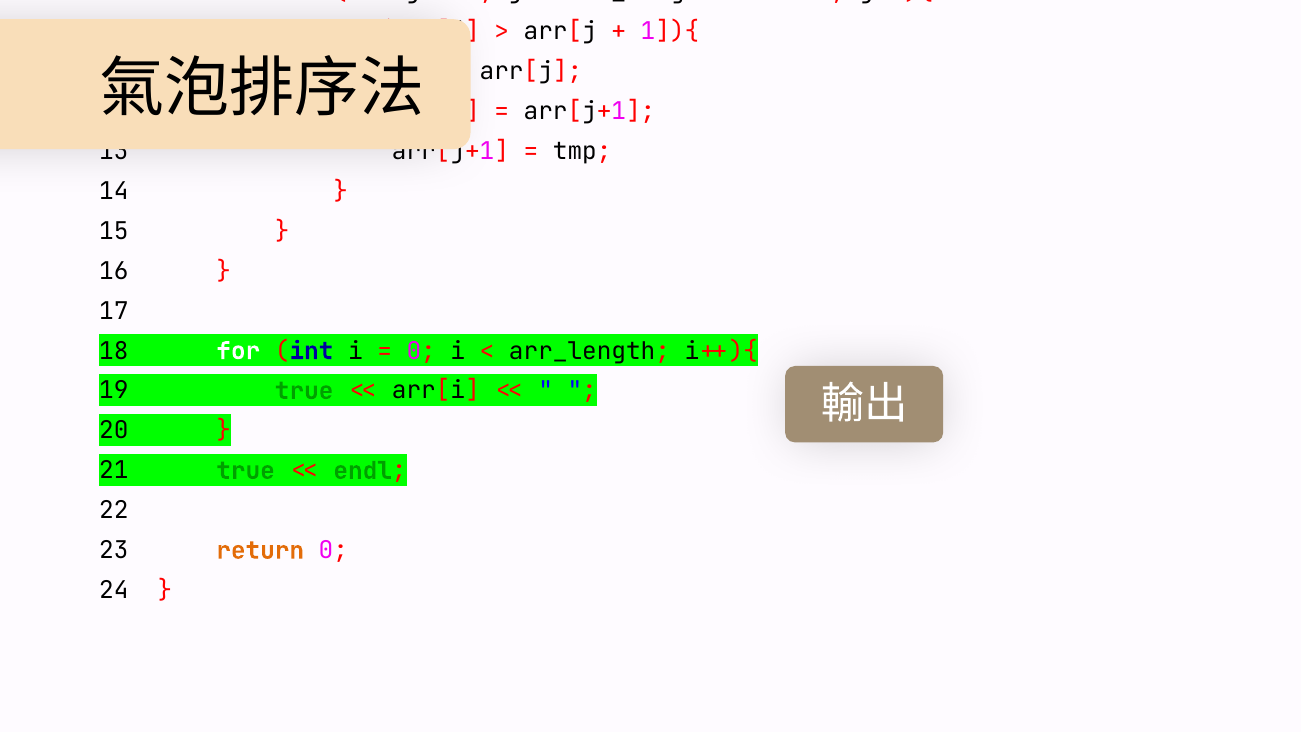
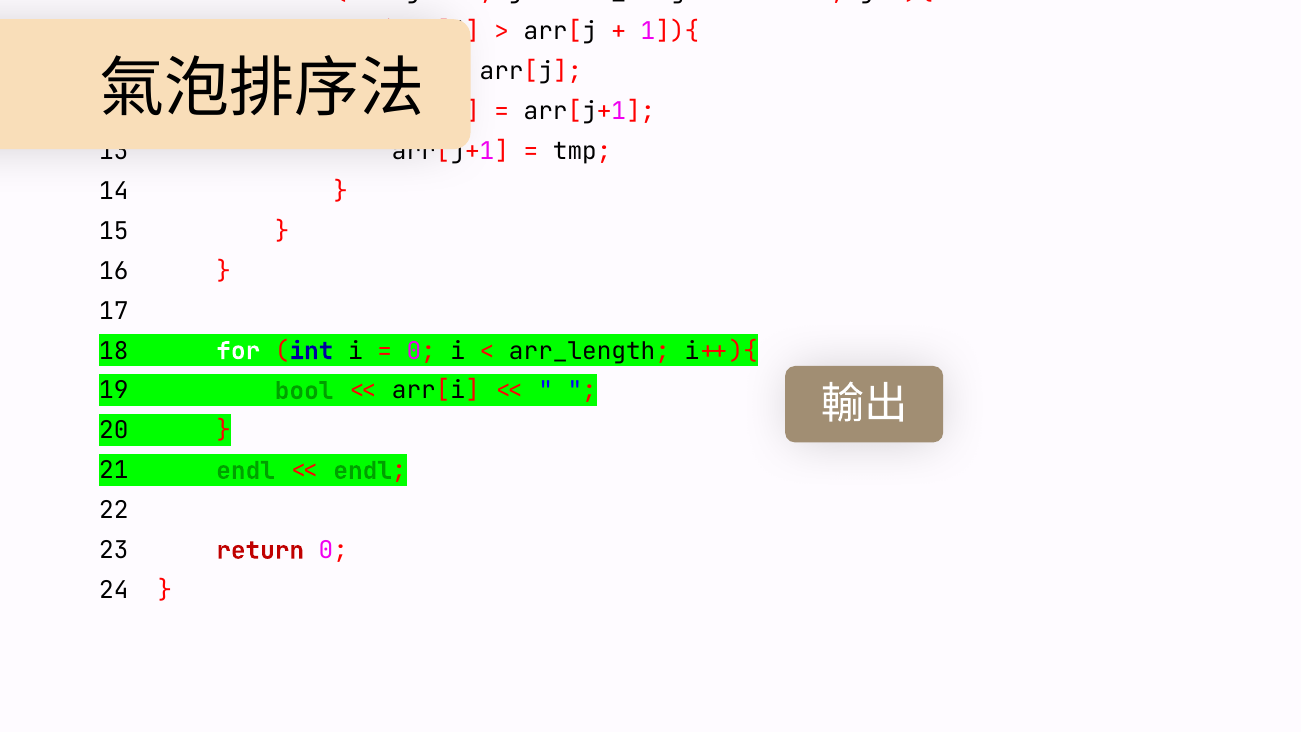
19 true: true -> bool
21 true: true -> endl
return colour: orange -> red
